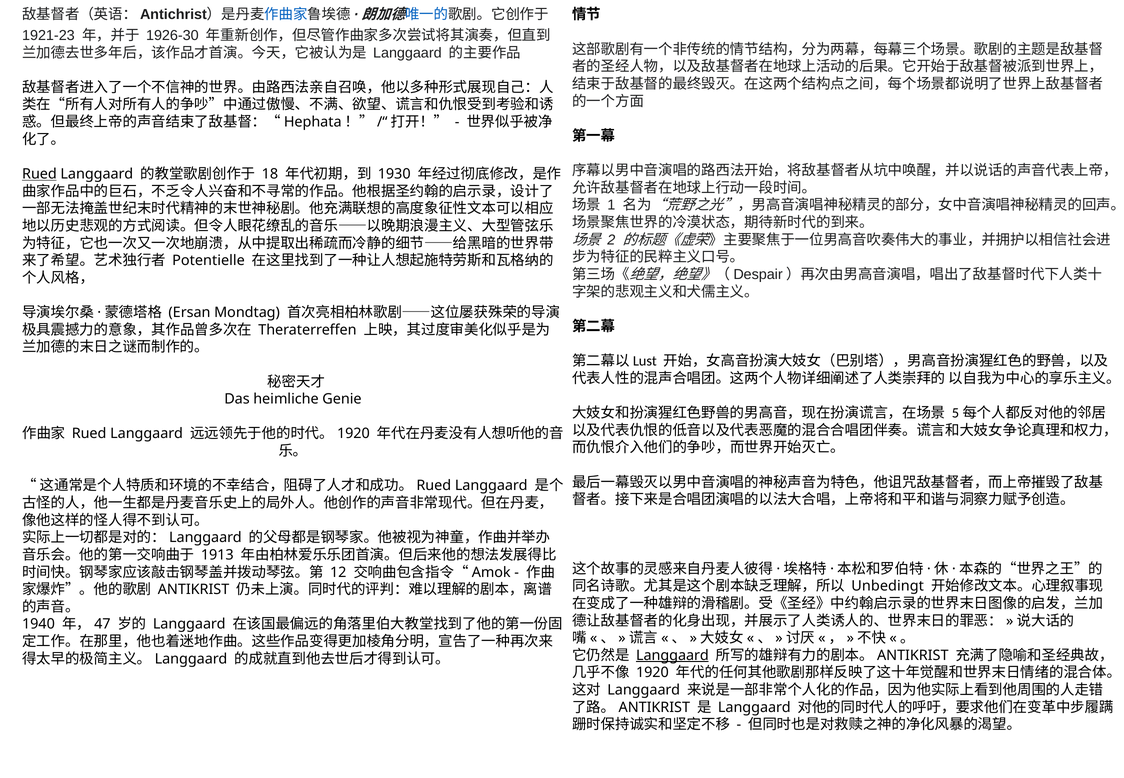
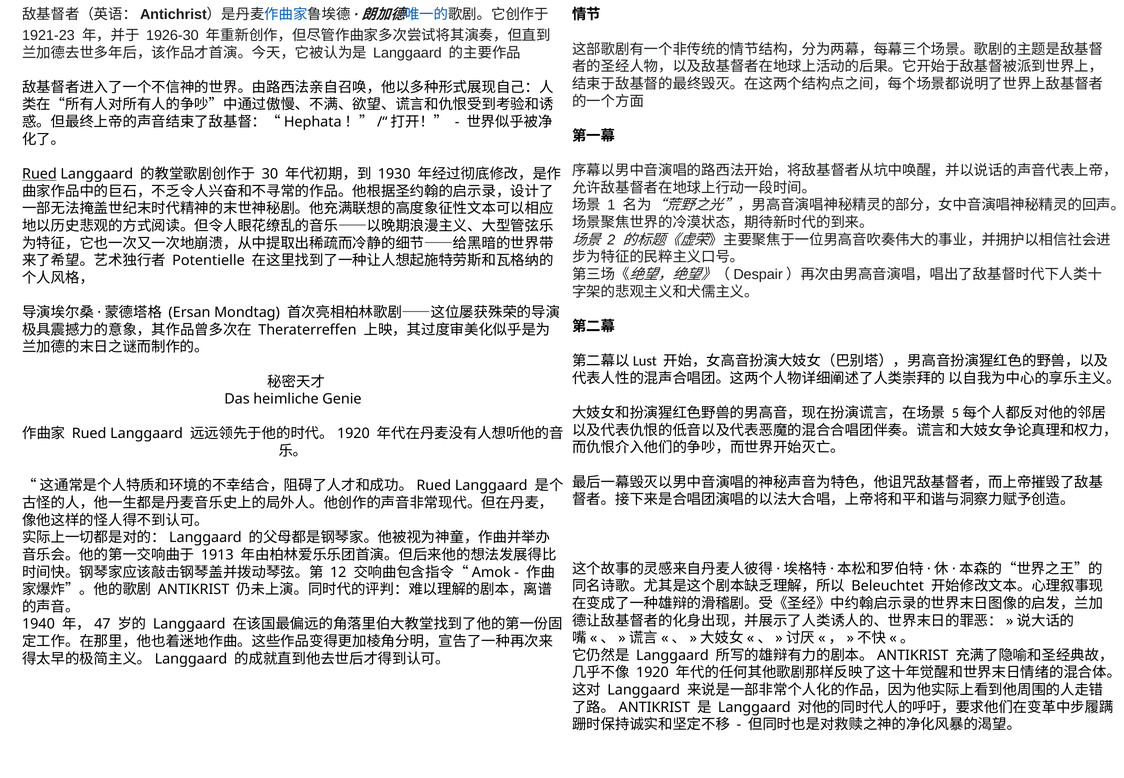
18: 18 -> 30
Unbedingt: Unbedingt -> Beleuchtet
Langgaard at (672, 656) underline: present -> none
